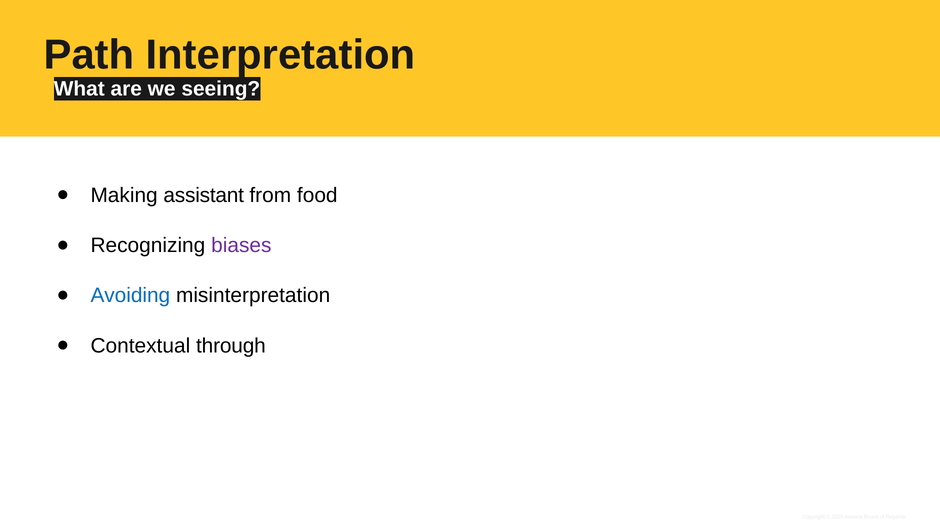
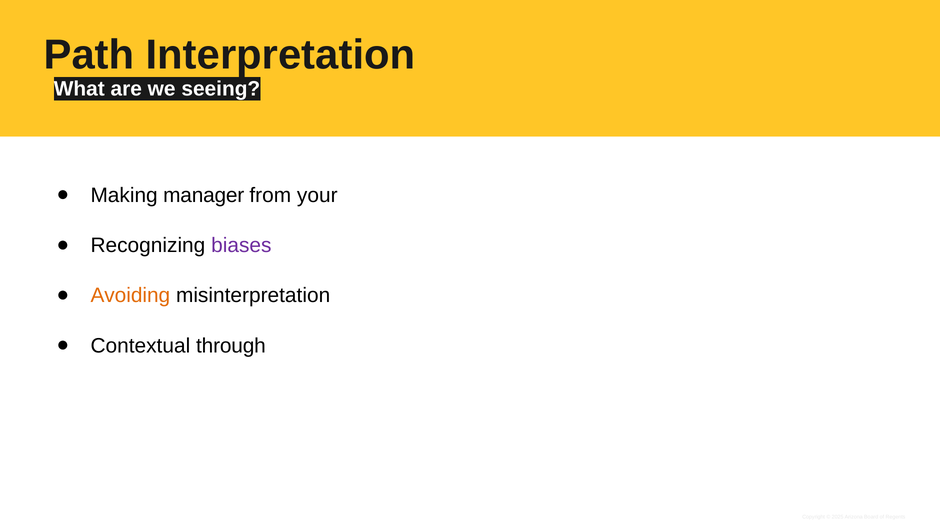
assistant: assistant -> manager
food: food -> your
Avoiding colour: blue -> orange
